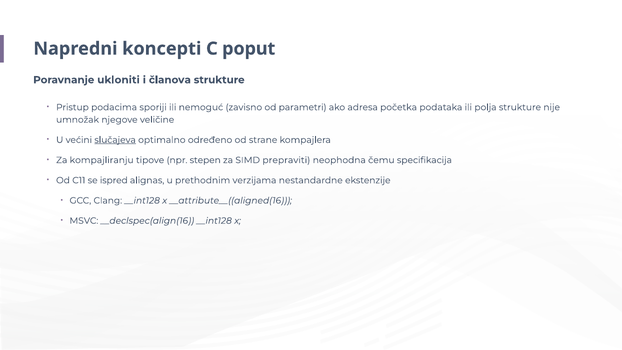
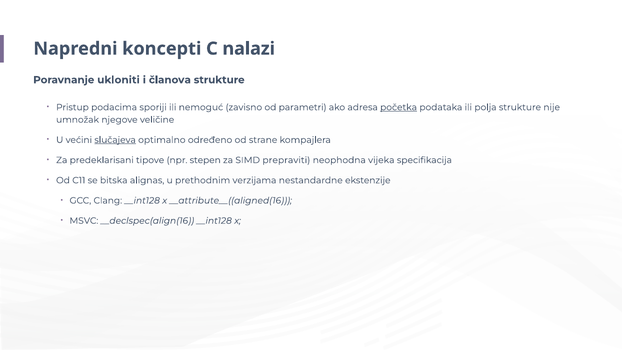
poput: poput -> nalazi
početka underline: none -> present
kompajliranju: kompajliranju -> predeklarisani
čemu: čemu -> vijeka
ispred: ispred -> bitska
